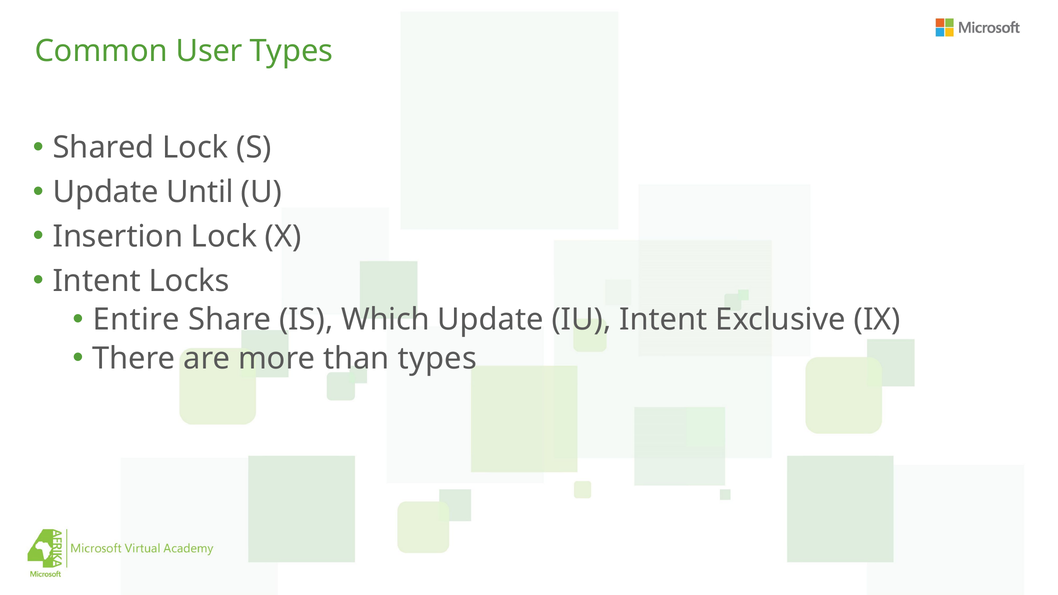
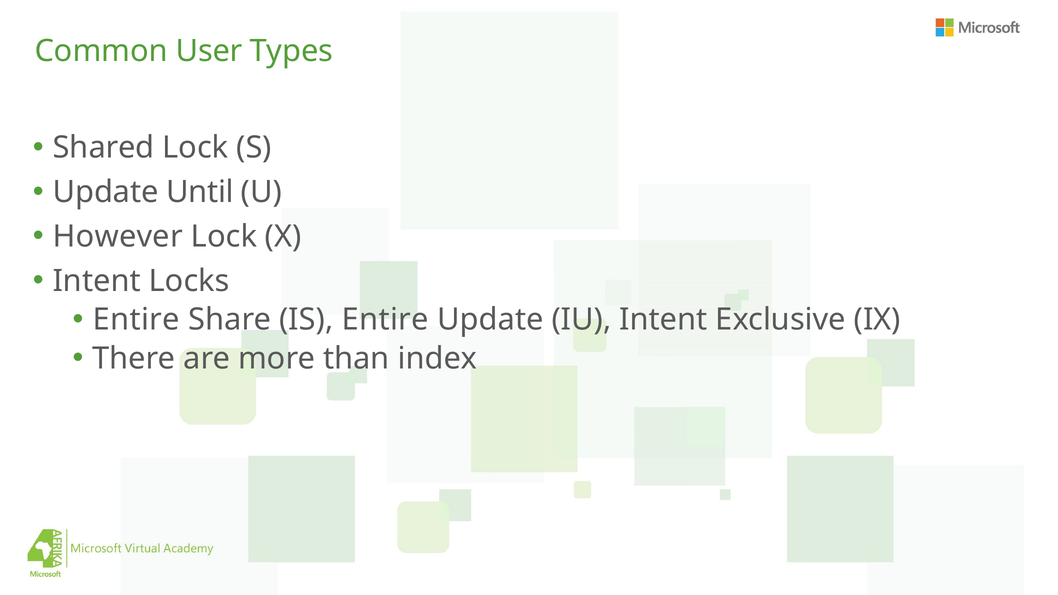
Insertion: Insertion -> However
IS Which: Which -> Entire
than types: types -> index
